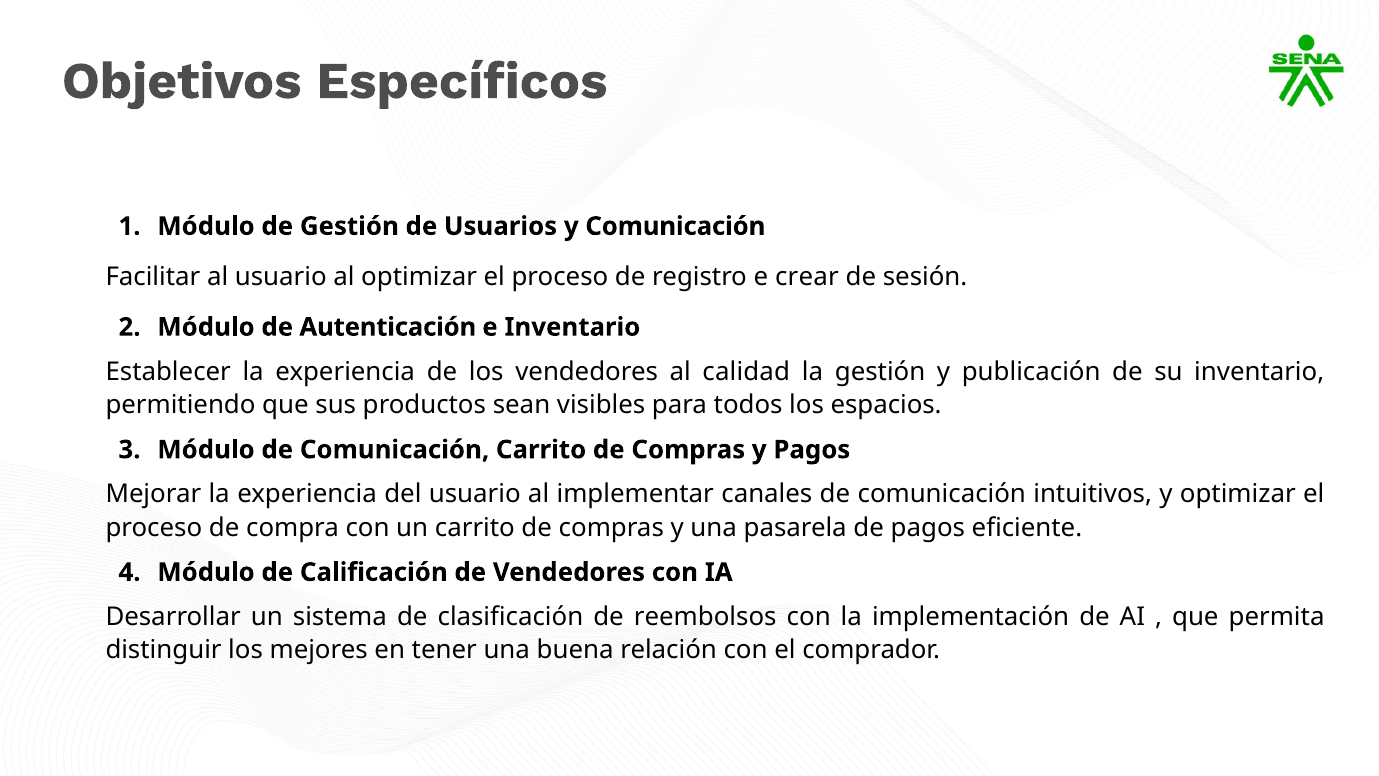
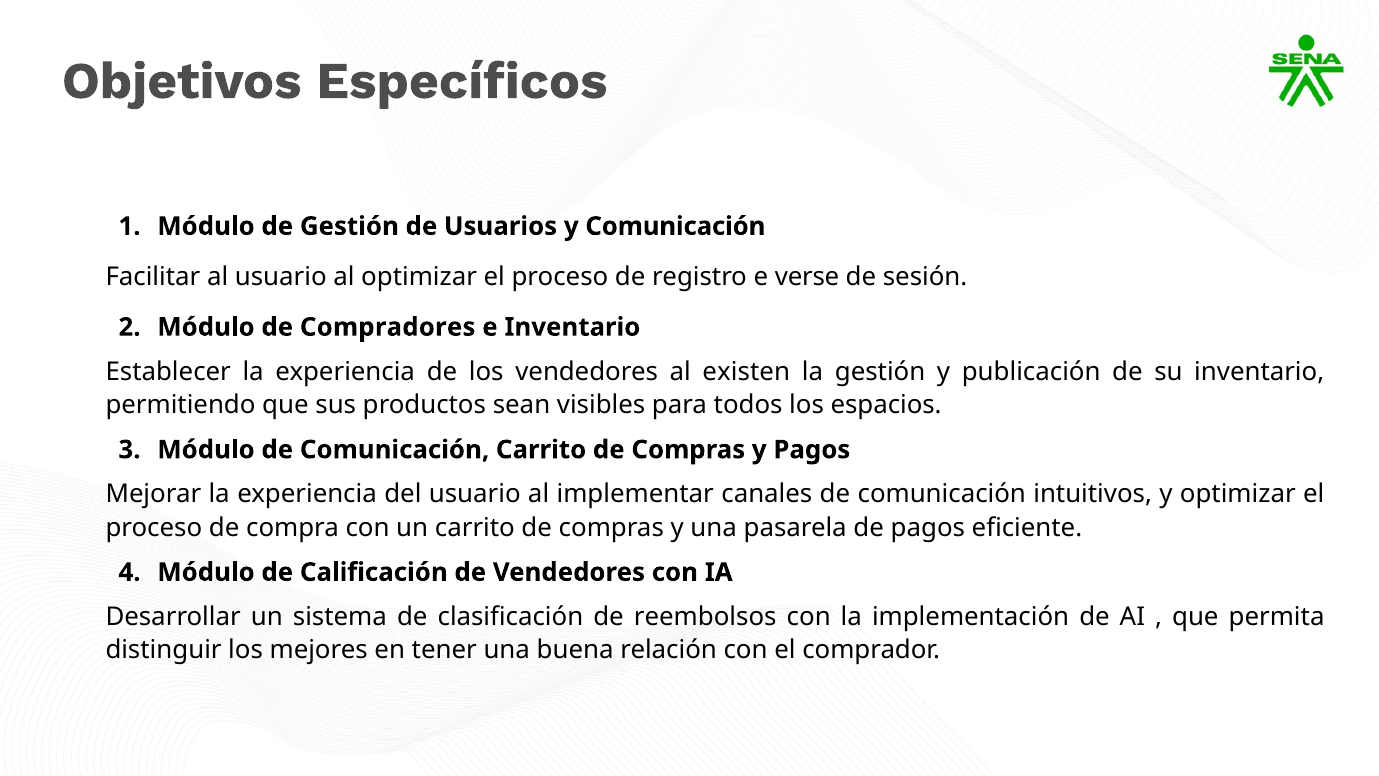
crear: crear -> verse
Autenticación: Autenticación -> Compradores
calidad: calidad -> existen
